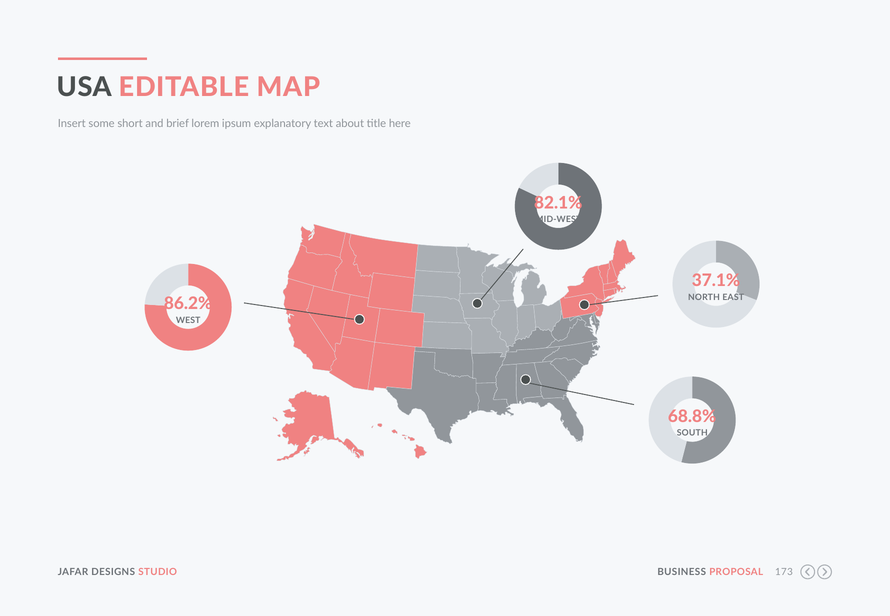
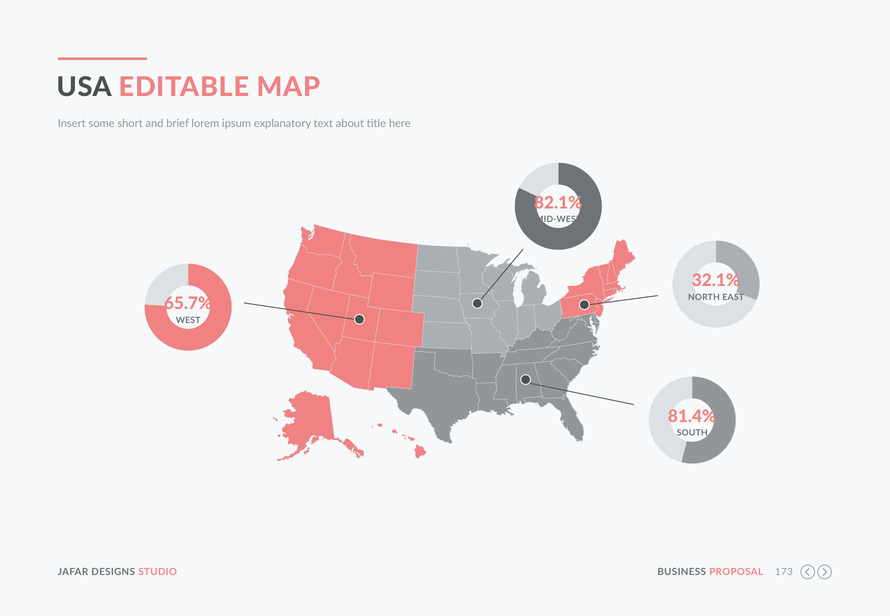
37.1%: 37.1% -> 32.1%
86.2%: 86.2% -> 65.7%
68.8%: 68.8% -> 81.4%
